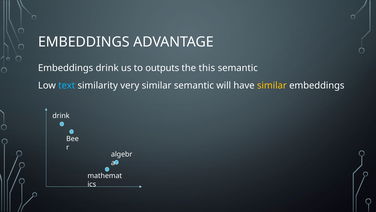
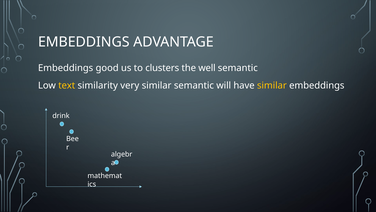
drink at (107, 68): drink -> good
outputs: outputs -> clusters
this: this -> well
text colour: light blue -> yellow
